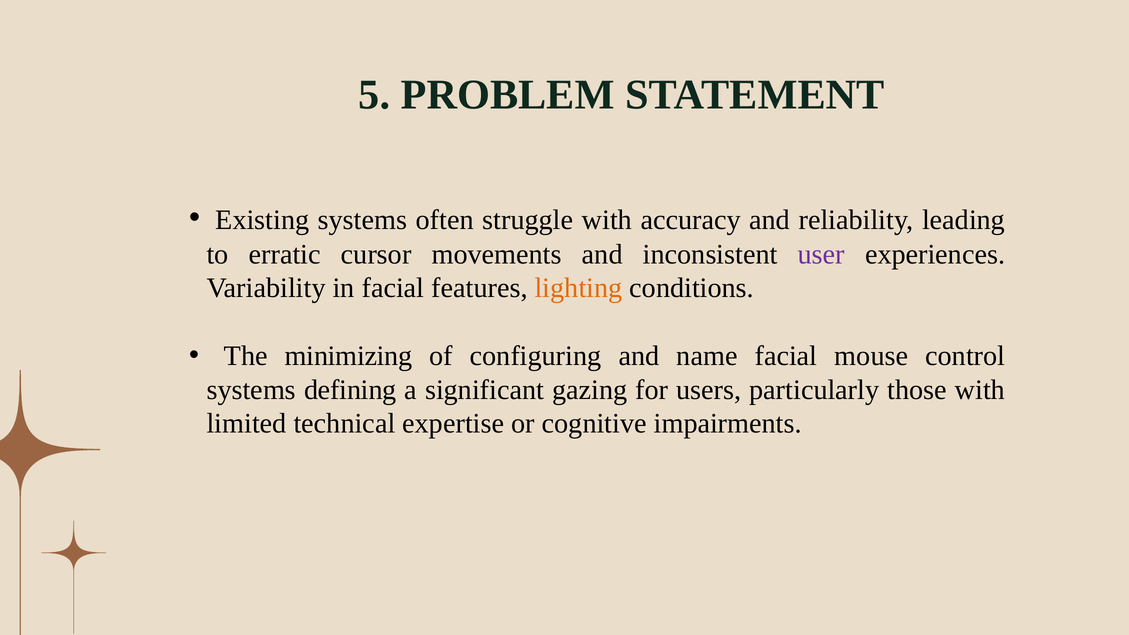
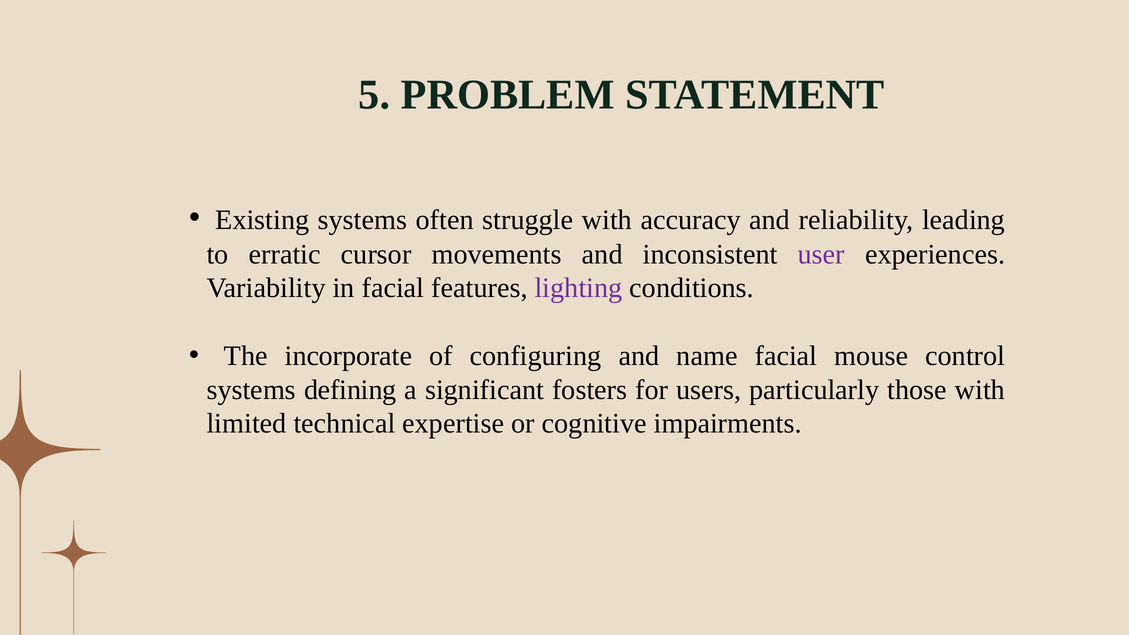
lighting colour: orange -> purple
minimizing: minimizing -> incorporate
gazing: gazing -> fosters
